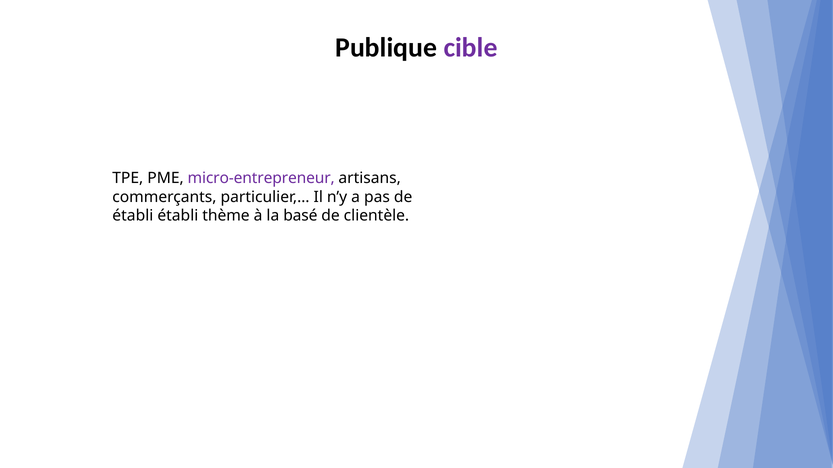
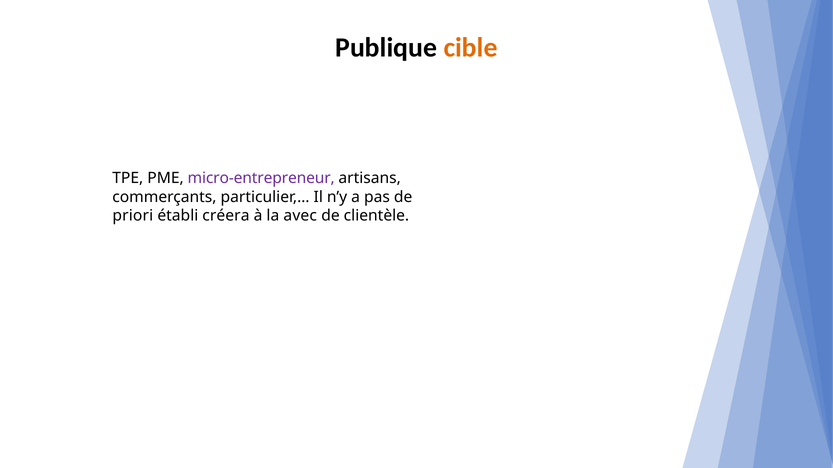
cible colour: purple -> orange
établi at (133, 216): établi -> priori
thème: thème -> créera
basé: basé -> avec
